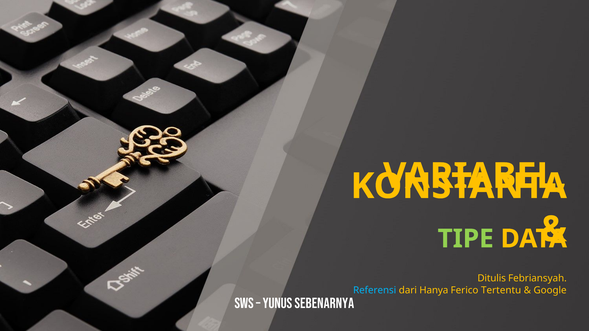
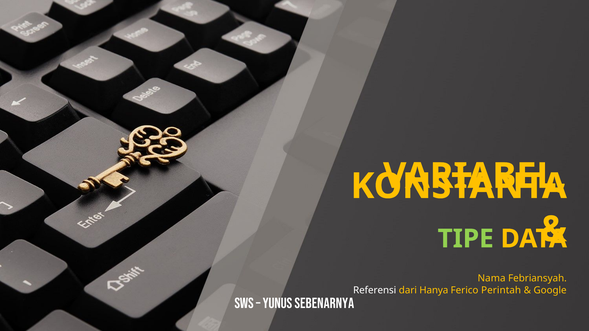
Ditulis: Ditulis -> Nama
Referensi colour: light blue -> white
Tertentu: Tertentu -> Perintah
